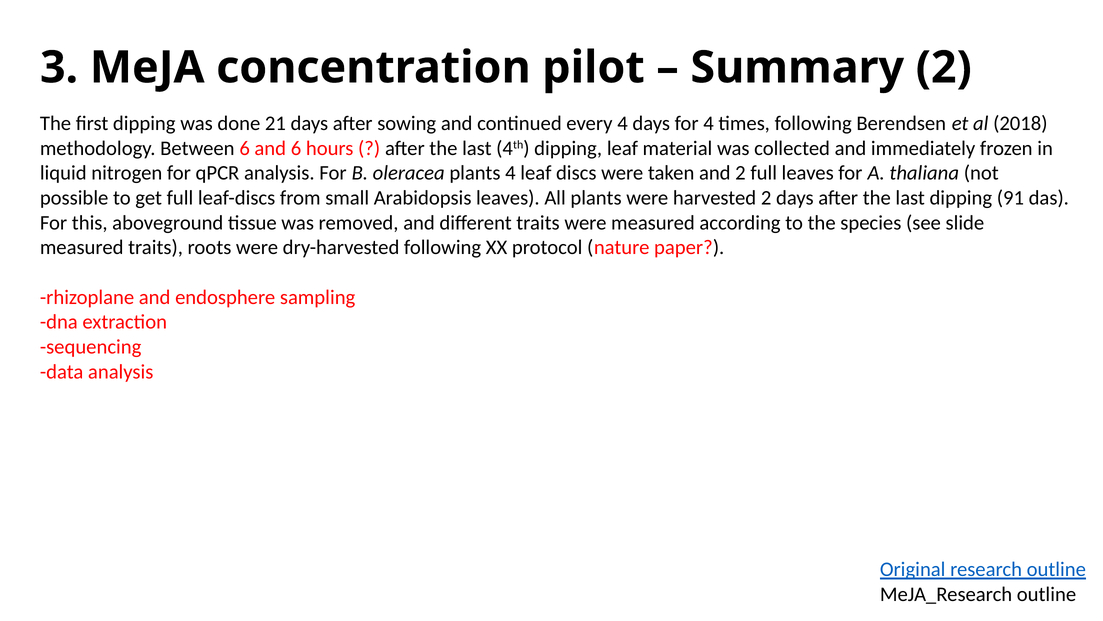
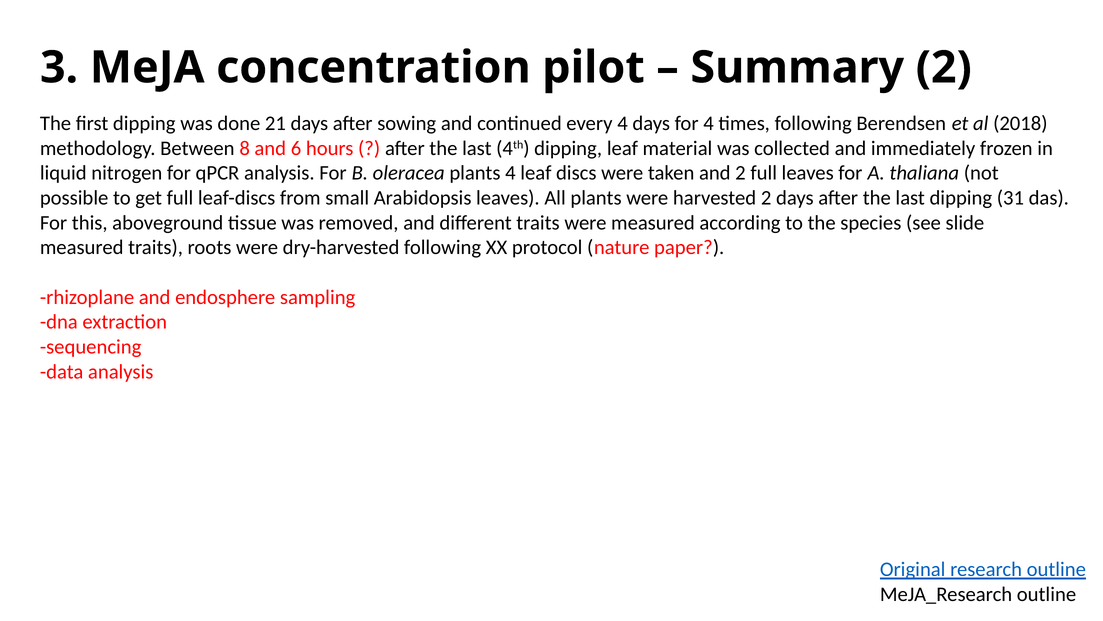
Between 6: 6 -> 8
91: 91 -> 31
